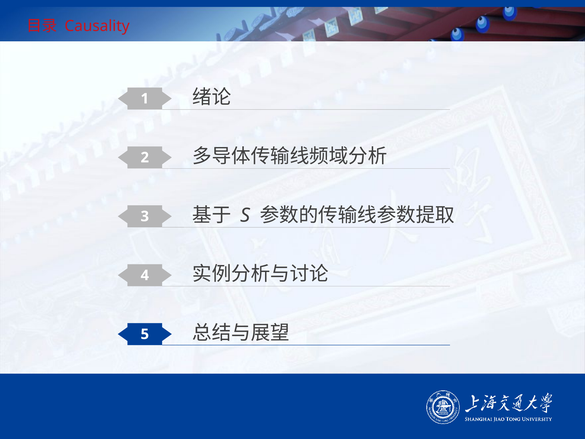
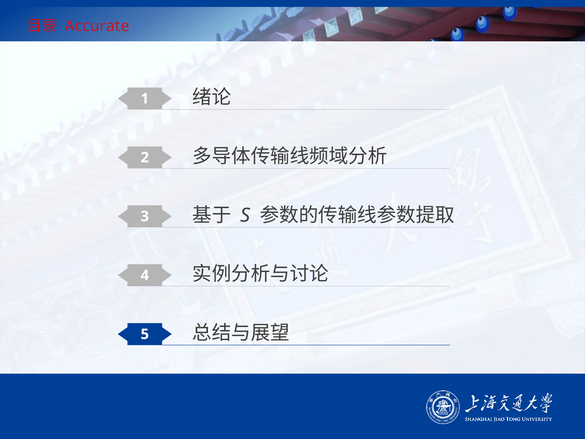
Causality: Causality -> Accurate
